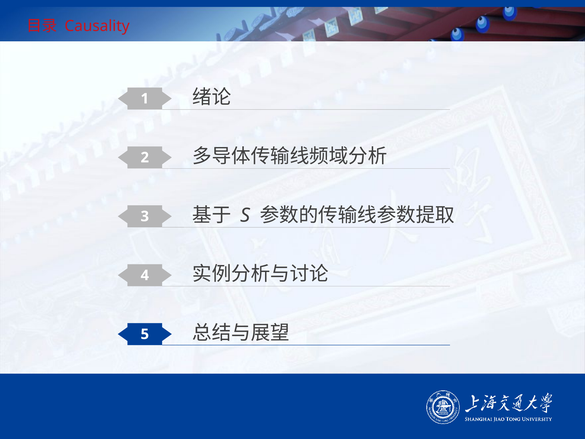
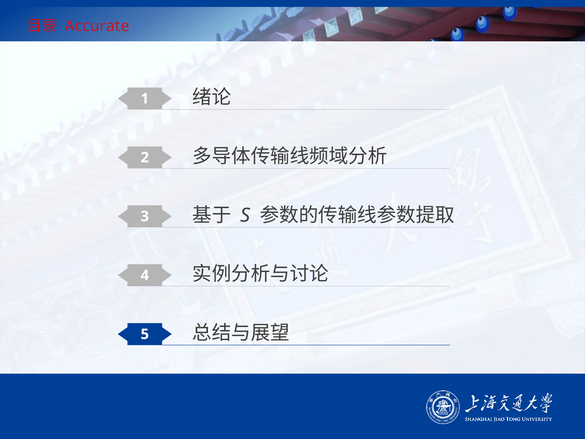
Causality: Causality -> Accurate
